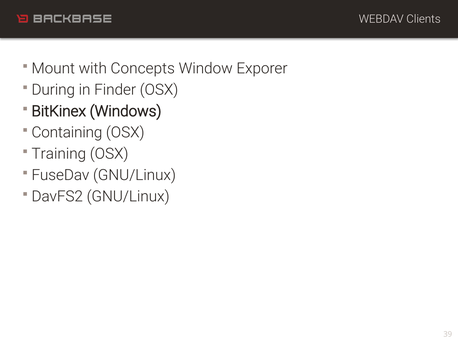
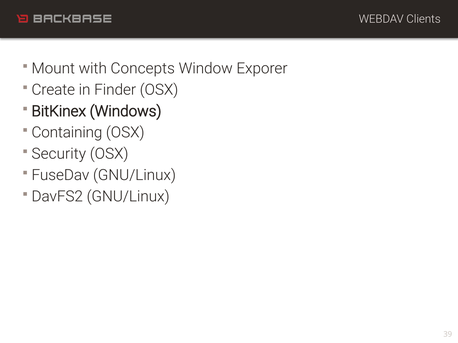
During: During -> Create
Training: Training -> Security
